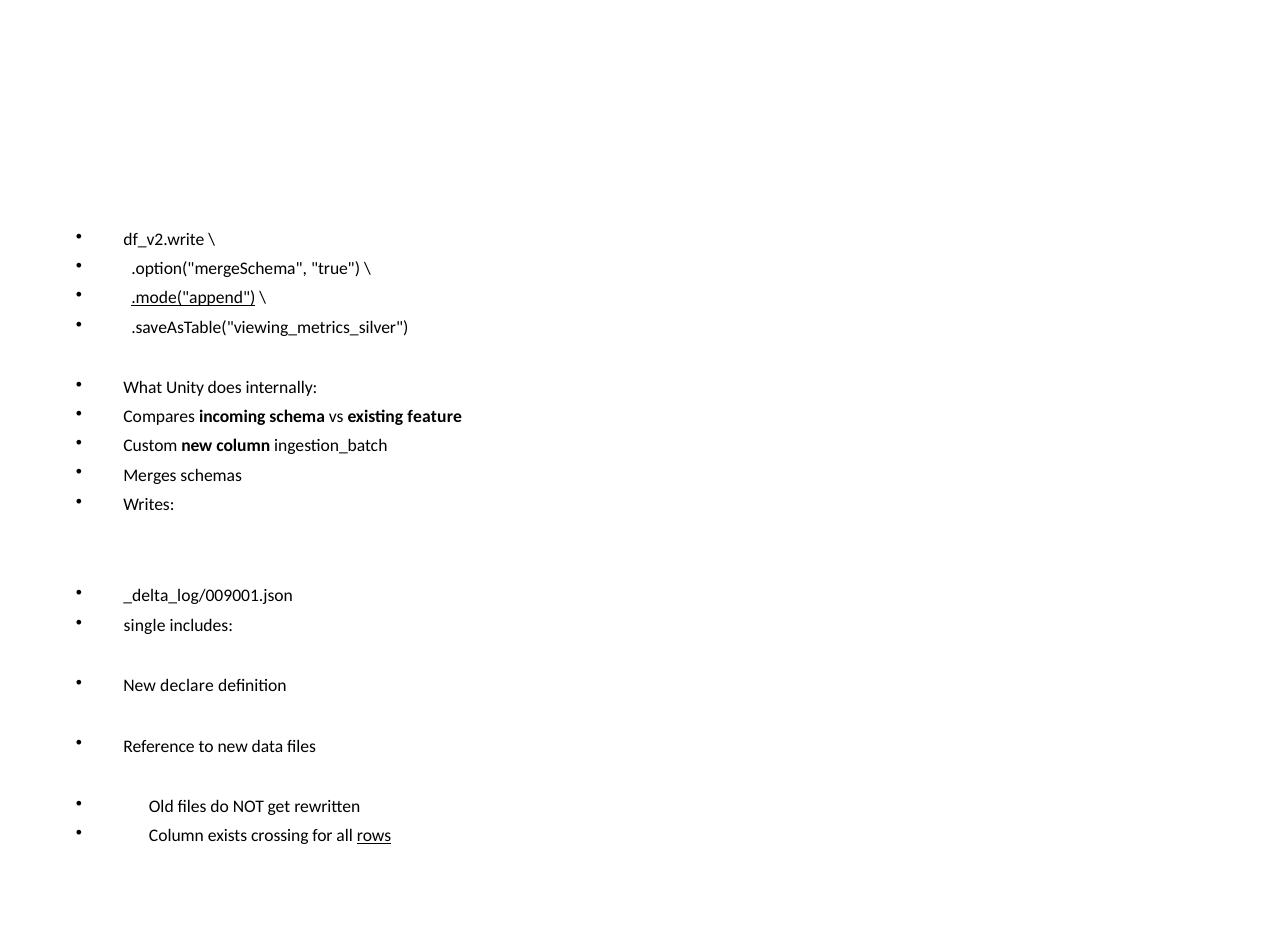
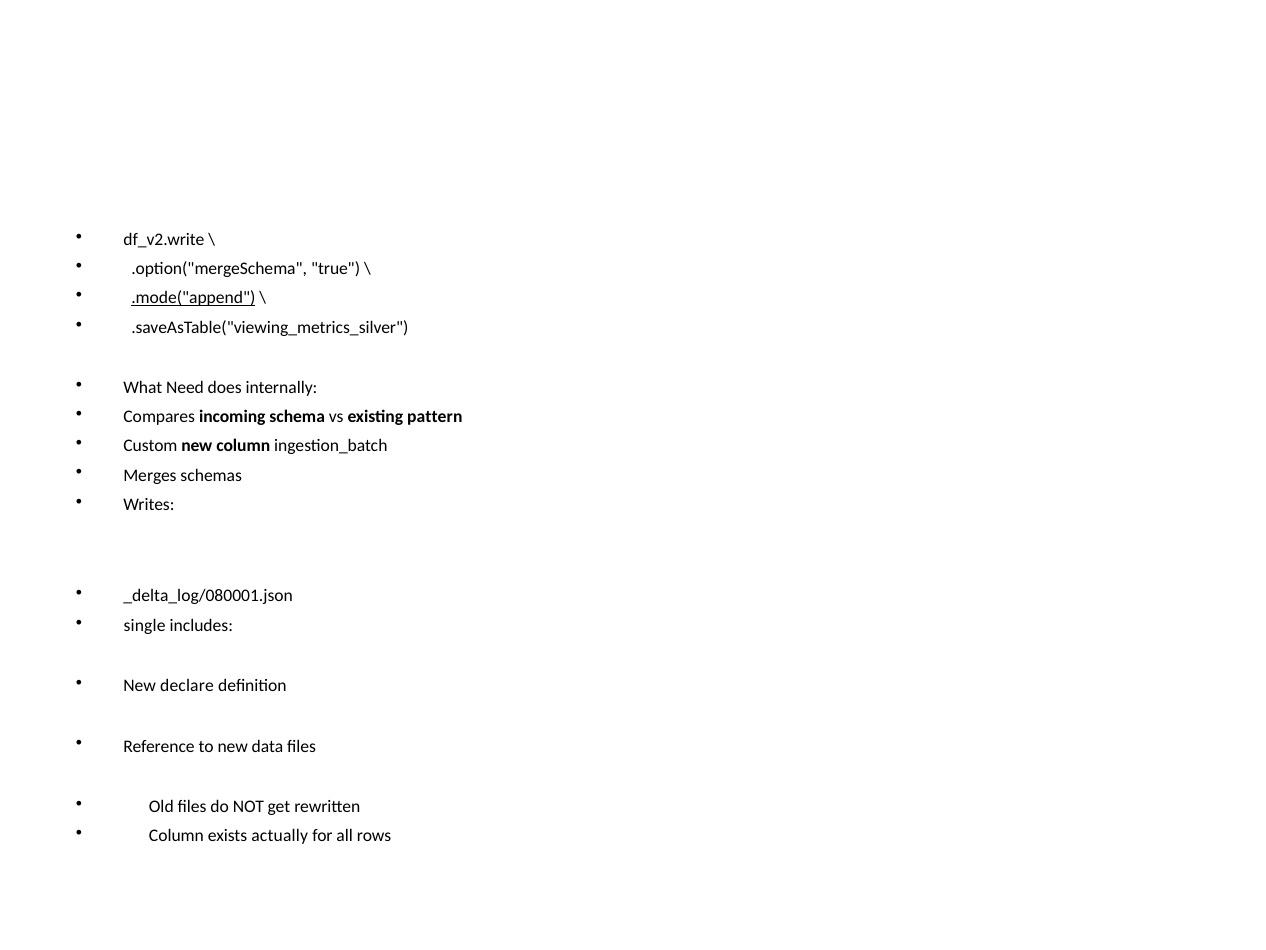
Unity: Unity -> Need
feature: feature -> pattern
_delta_log/009001.json: _delta_log/009001.json -> _delta_log/080001.json
crossing: crossing -> actually
rows underline: present -> none
